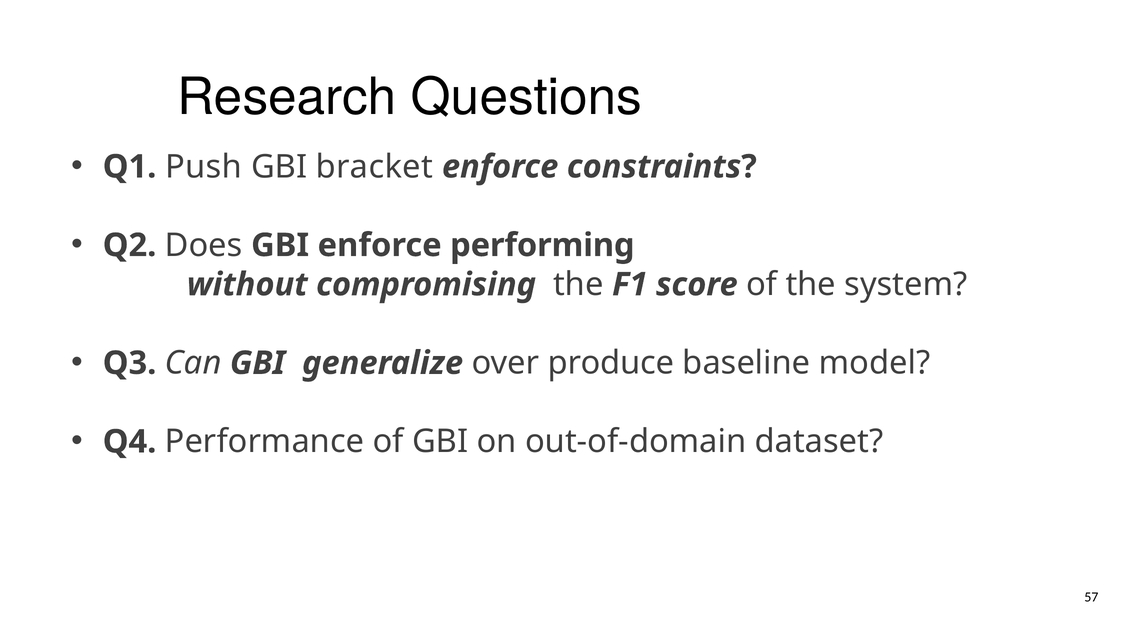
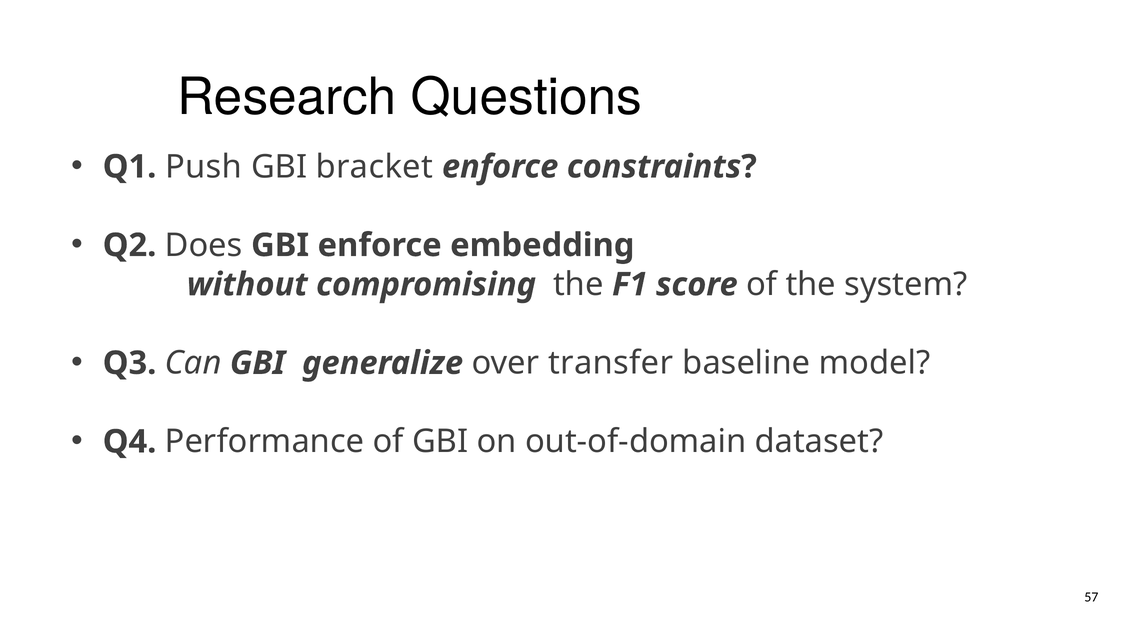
performing: performing -> embedding
produce: produce -> transfer
